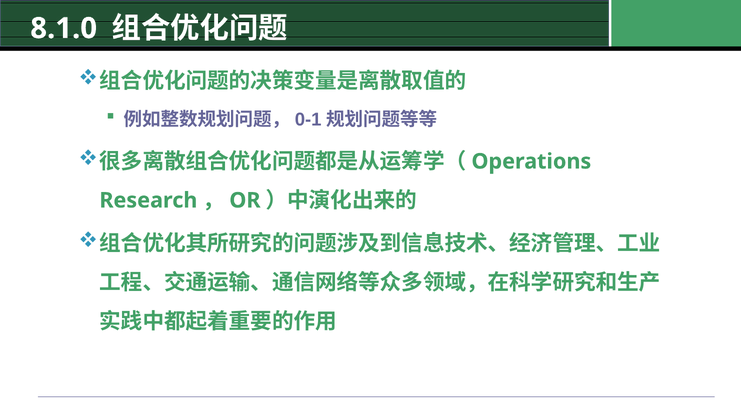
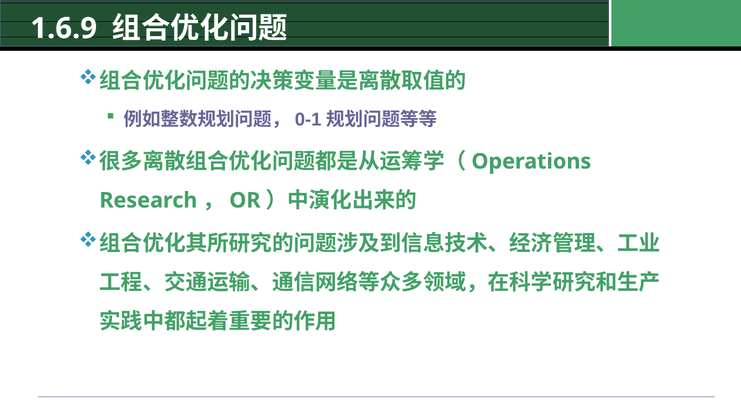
8.1.0: 8.1.0 -> 1.6.9
